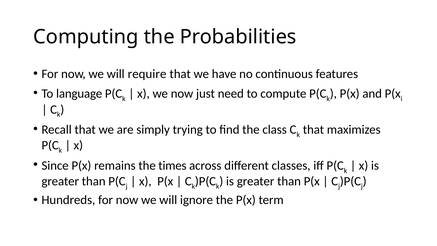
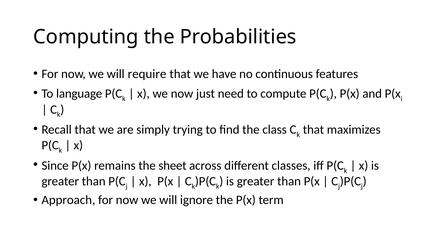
times: times -> sheet
Hundreds: Hundreds -> Approach
